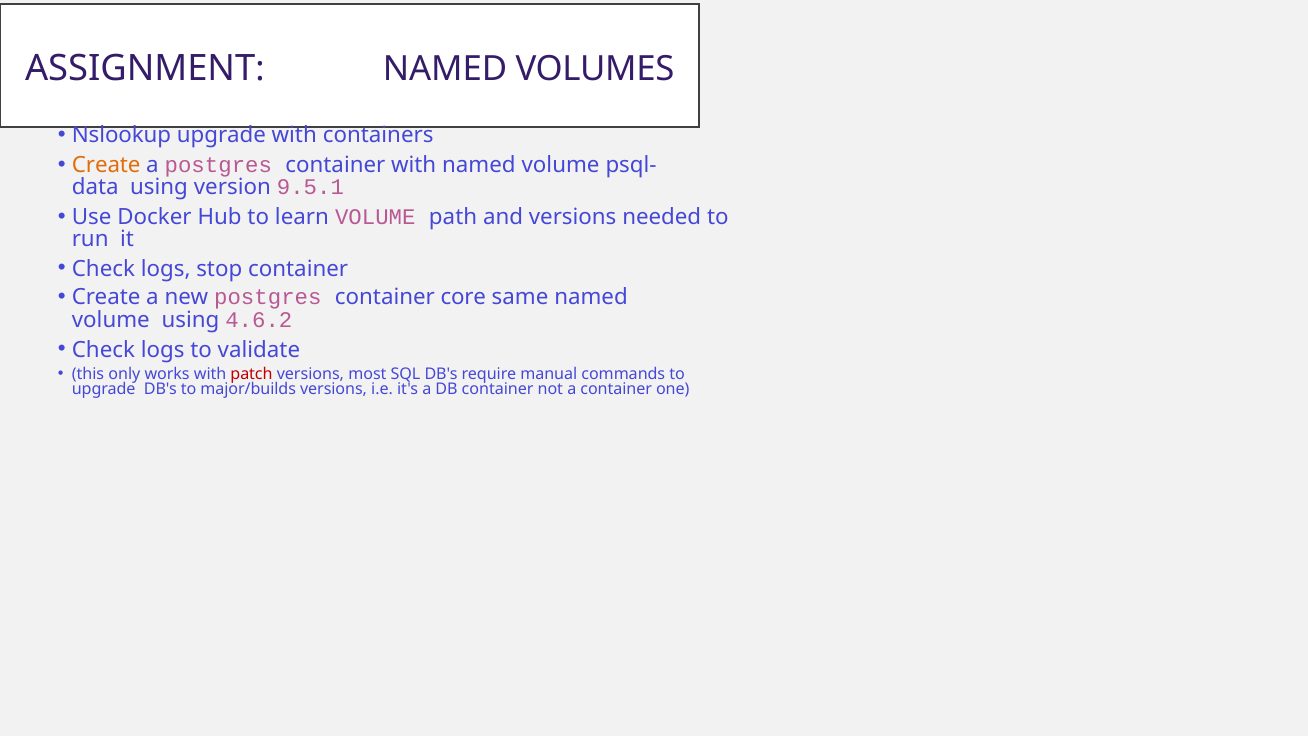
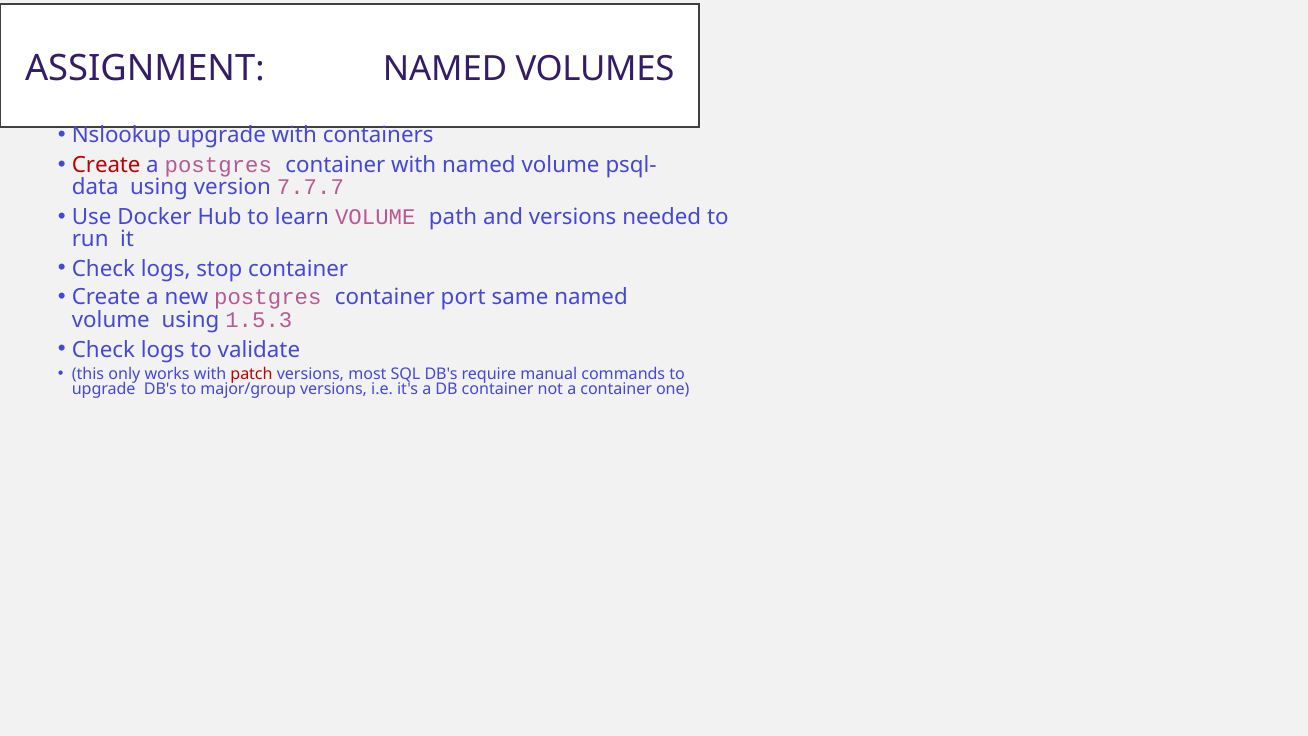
Create at (106, 165) colour: orange -> red
9.5.1: 9.5.1 -> 7.7.7
core: core -> port
4.6.2: 4.6.2 -> 1.5.3
major/builds: major/builds -> major/group
